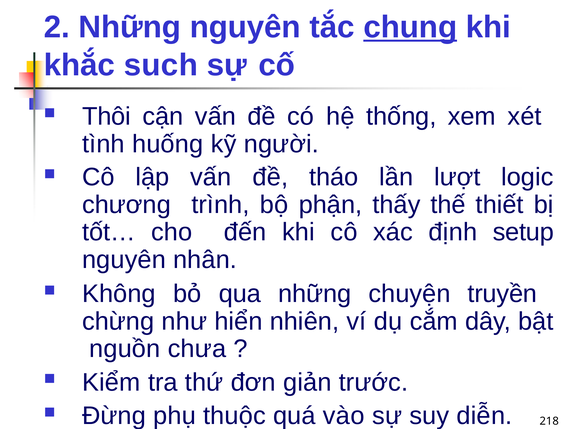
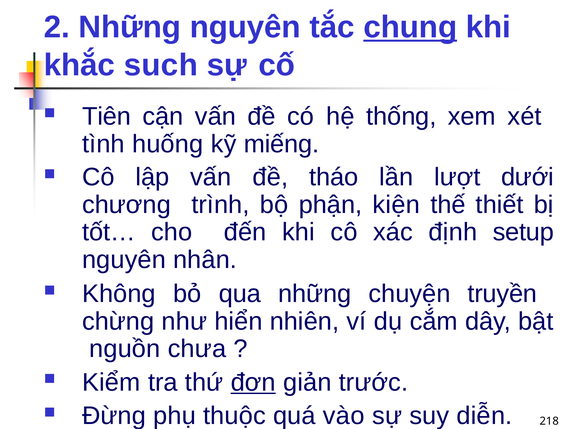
Thôi: Thôi -> Tiên
người: người -> miếng
logic: logic -> dưới
thấy: thấy -> kiện
đơn underline: none -> present
